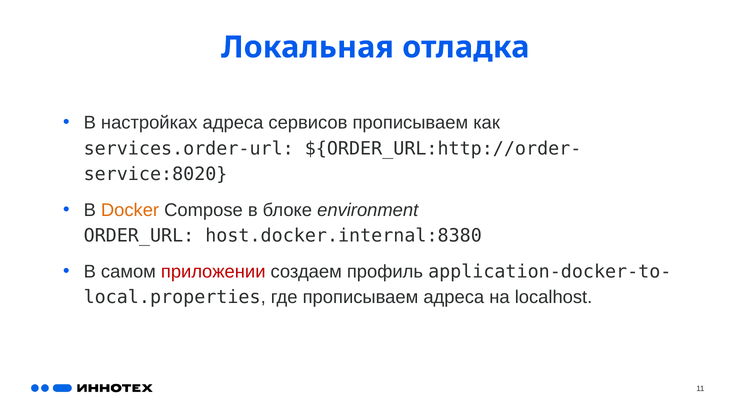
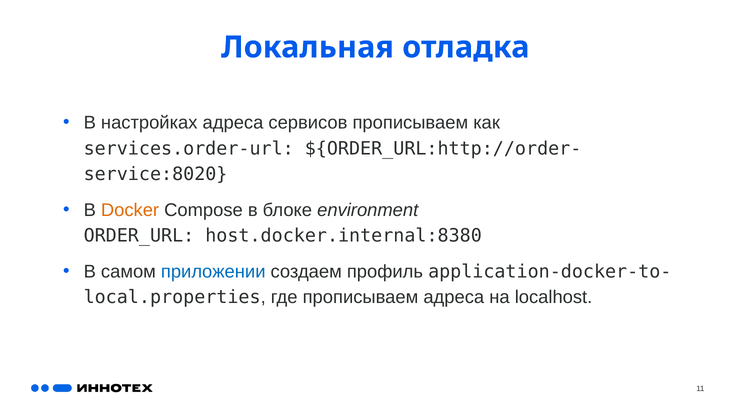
приложении colour: red -> blue
